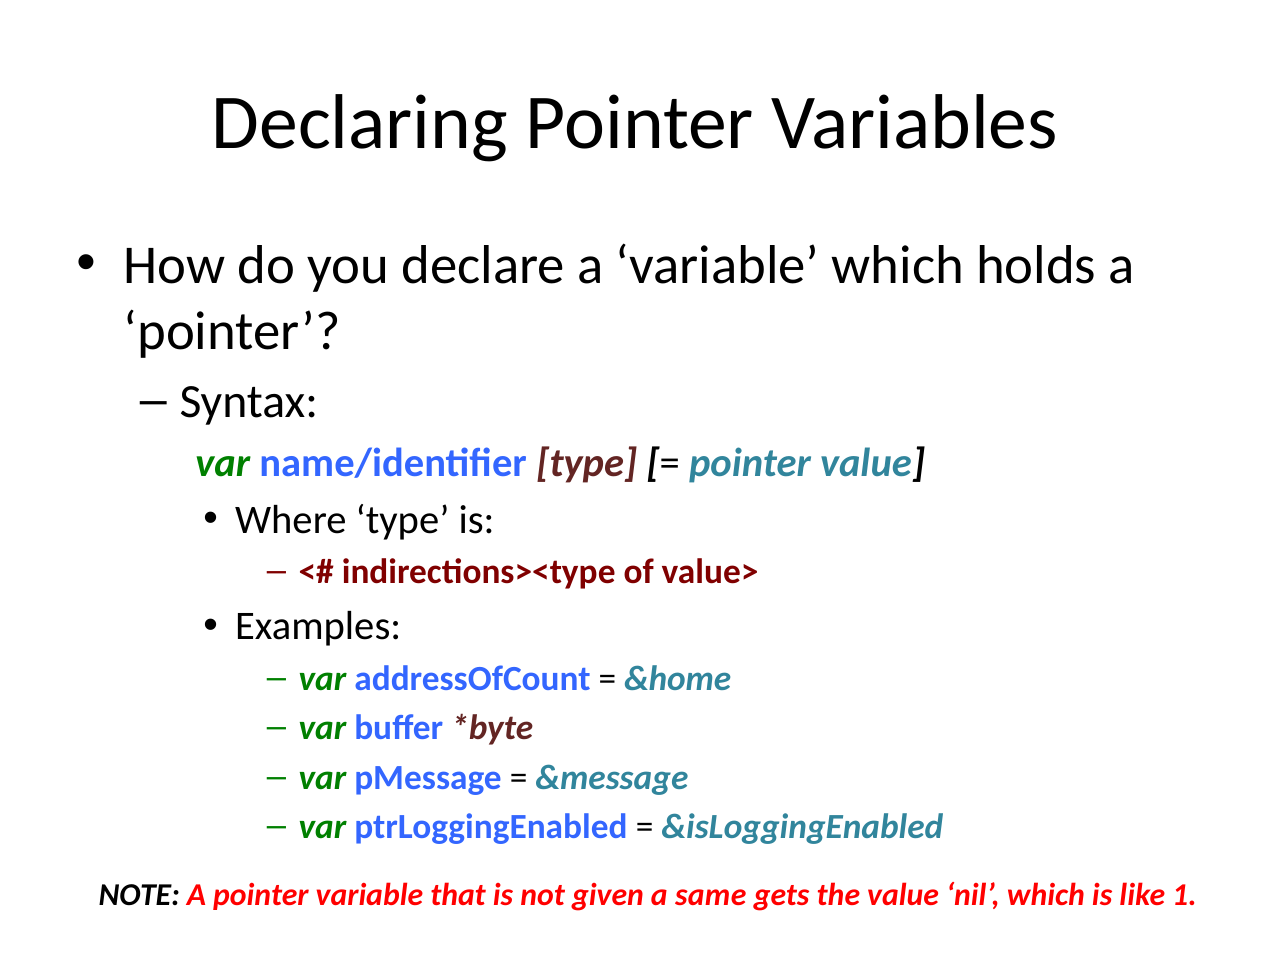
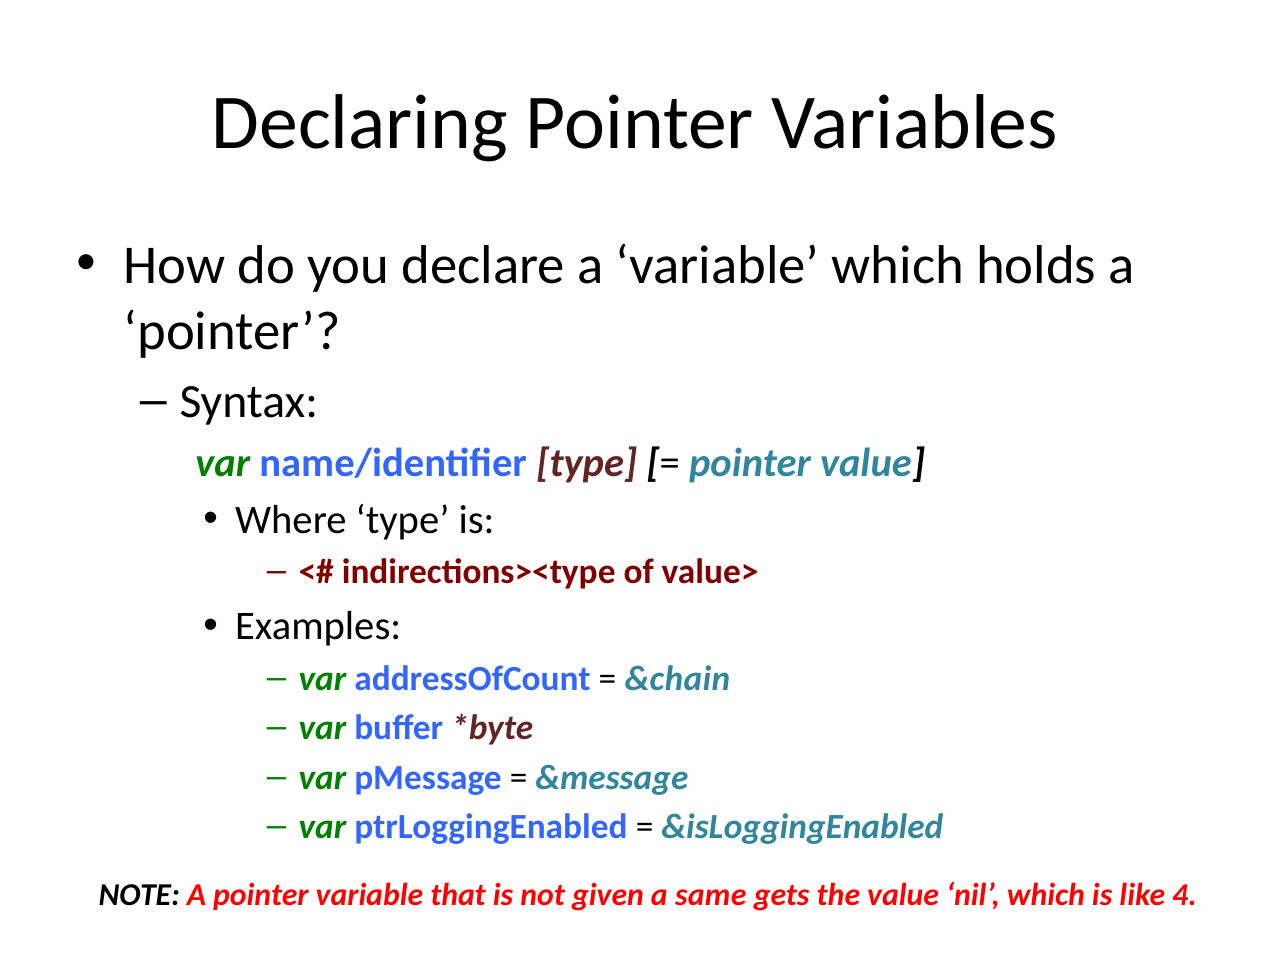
&home: &home -> &chain
1: 1 -> 4
